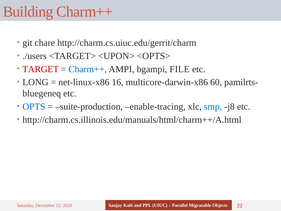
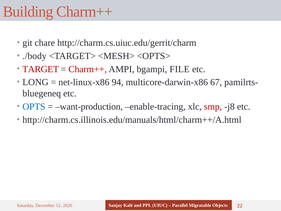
./users: ./users -> ./body
<UPON>: <UPON> -> <MESH>
Charm++ at (88, 69) colour: blue -> red
16: 16 -> 94
60: 60 -> 67
suite-production: suite-production -> want-production
smp colour: blue -> red
